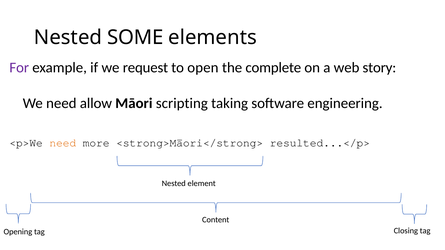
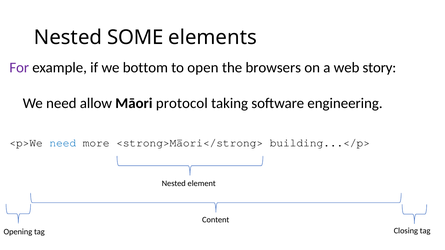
request: request -> bottom
complete: complete -> browsers
scripting: scripting -> protocol
need at (63, 143) colour: orange -> blue
resulted...</p>: resulted...</p> -> building...</p>
